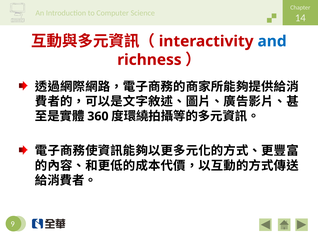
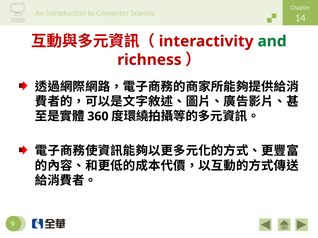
and colour: blue -> green
